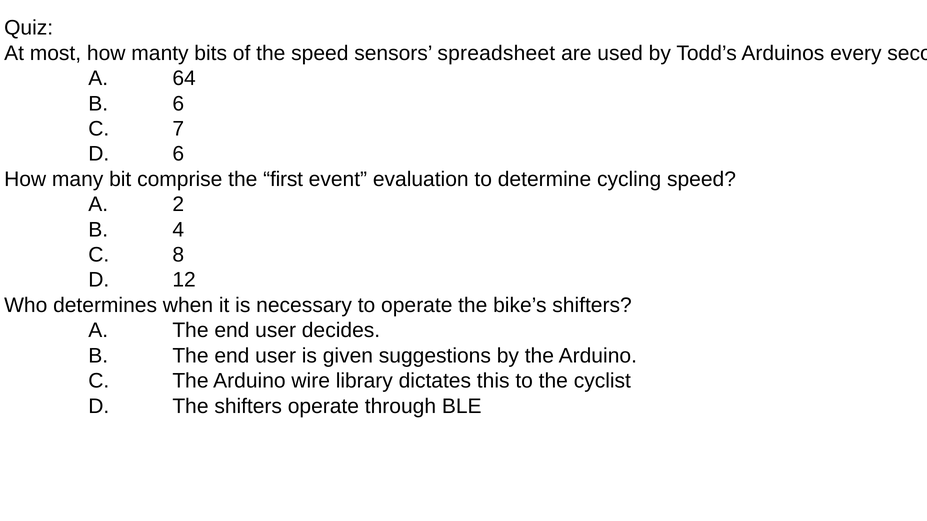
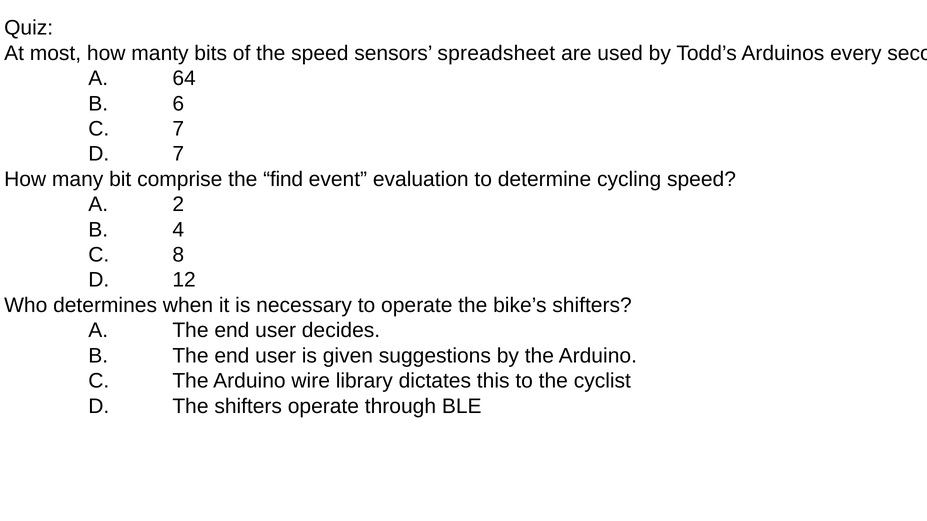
D 6: 6 -> 7
first: first -> find
